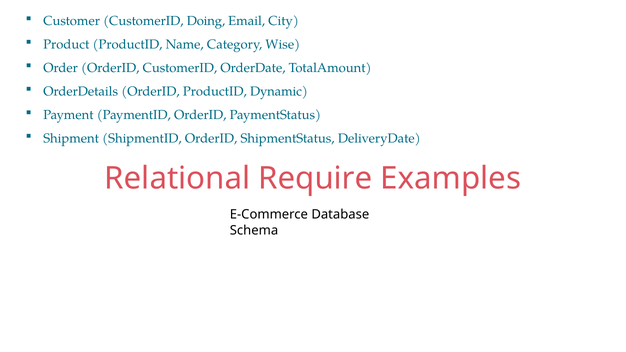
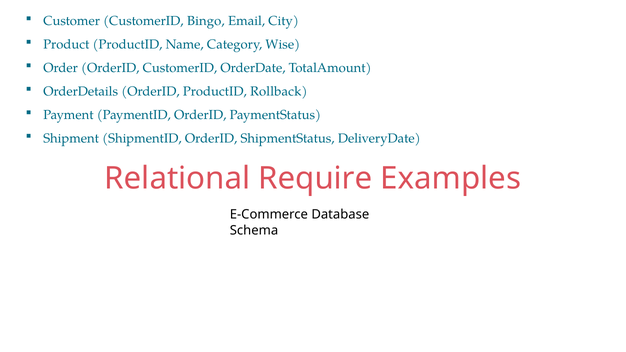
Doing: Doing -> Bingo
Dynamic: Dynamic -> Rollback
